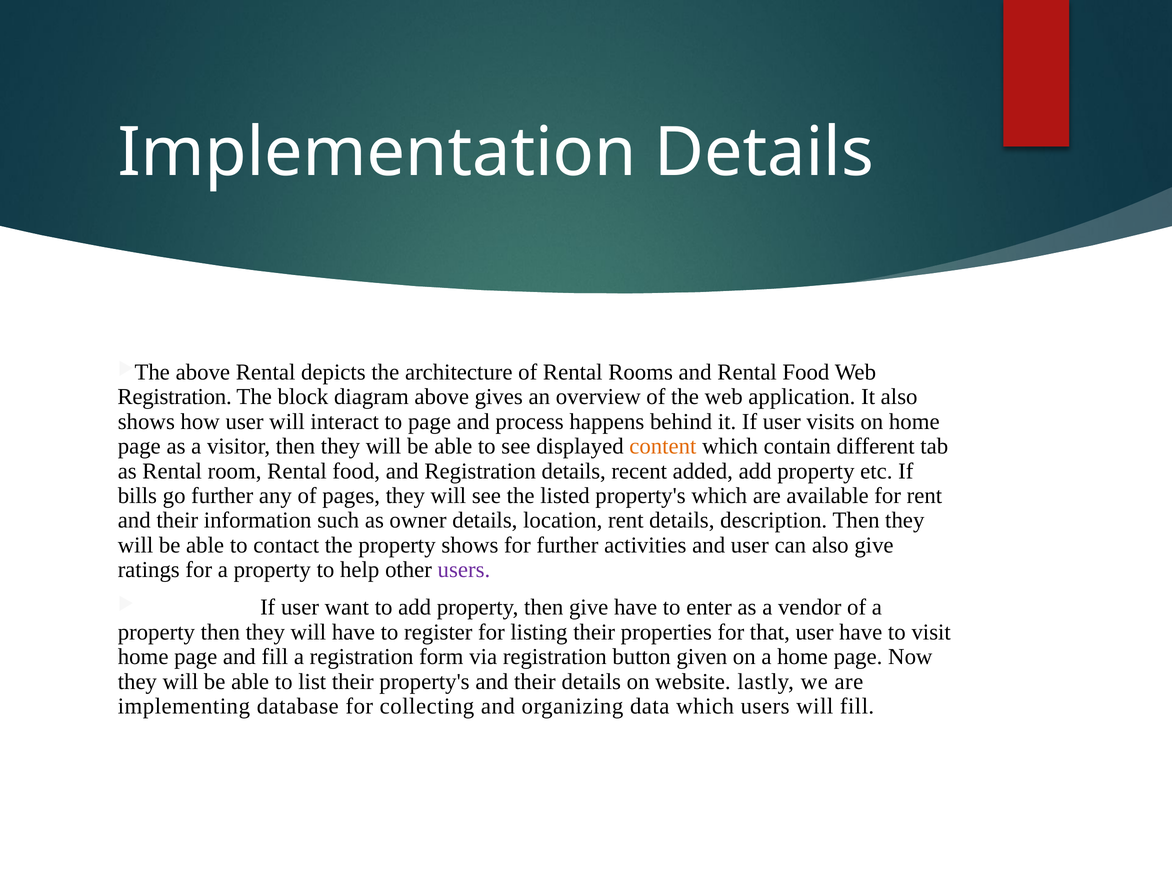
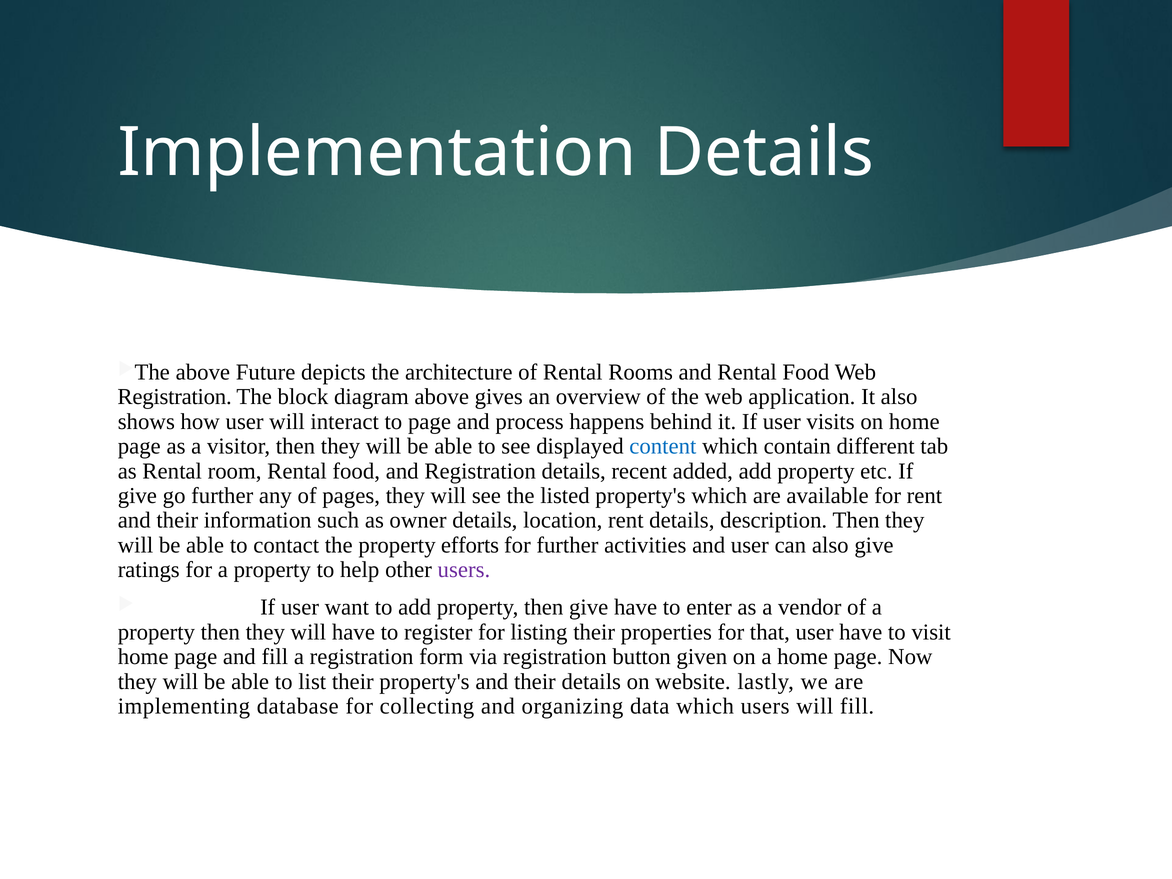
above Rental: Rental -> Future
content colour: orange -> blue
bills at (137, 496): bills -> give
property shows: shows -> efforts
